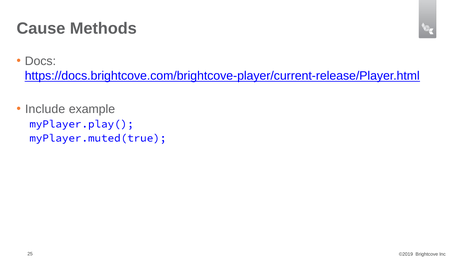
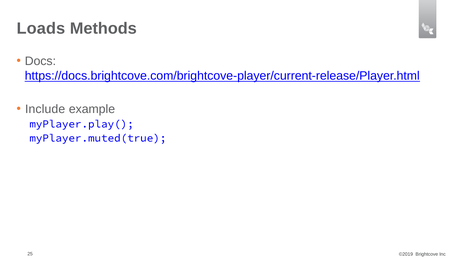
Cause: Cause -> Loads
